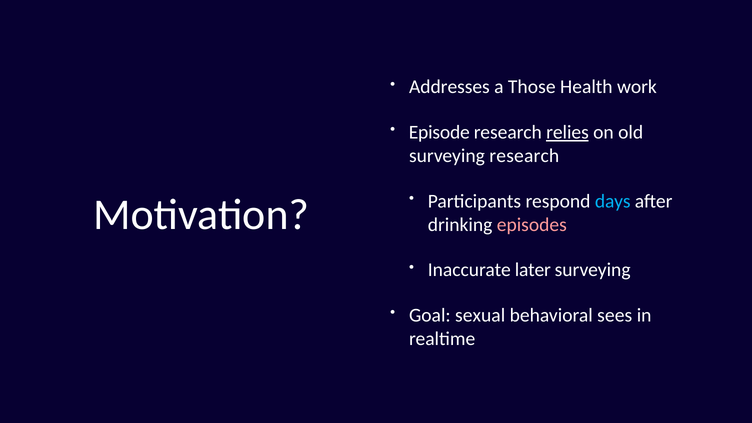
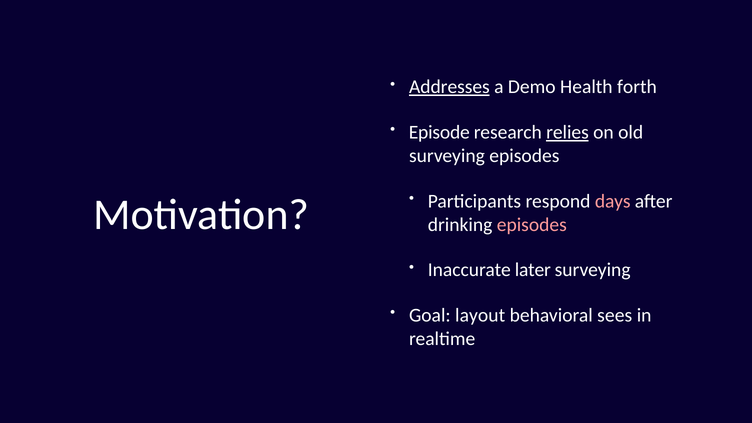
Addresses underline: none -> present
Those: Those -> Demo
work: work -> forth
surveying research: research -> episodes
days colour: light blue -> pink
sexual: sexual -> layout
